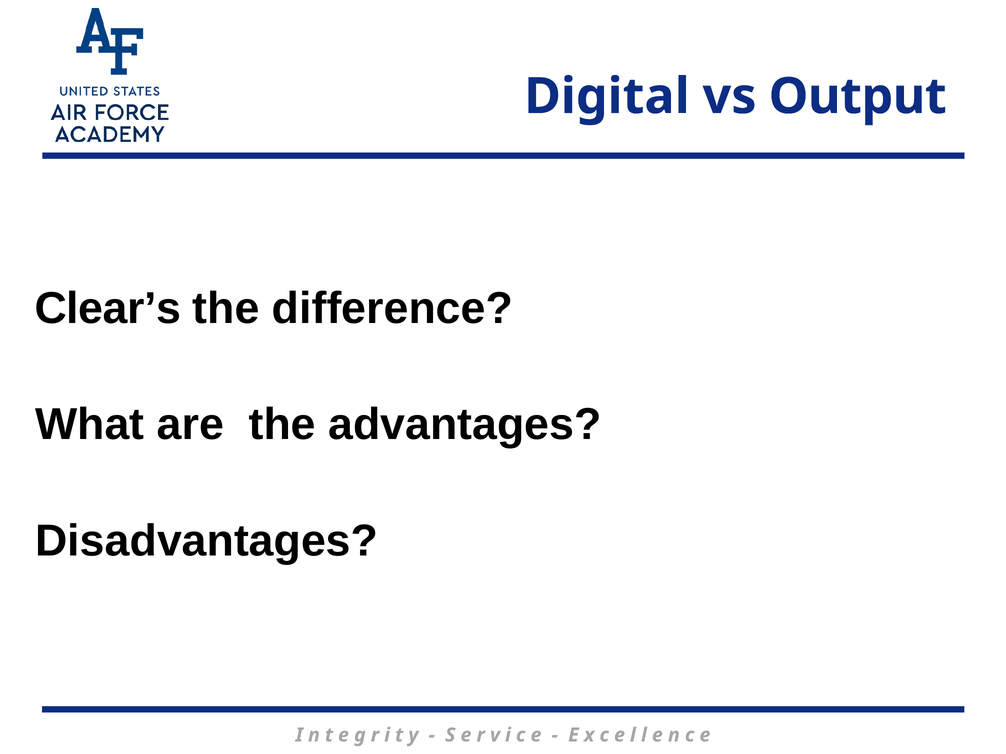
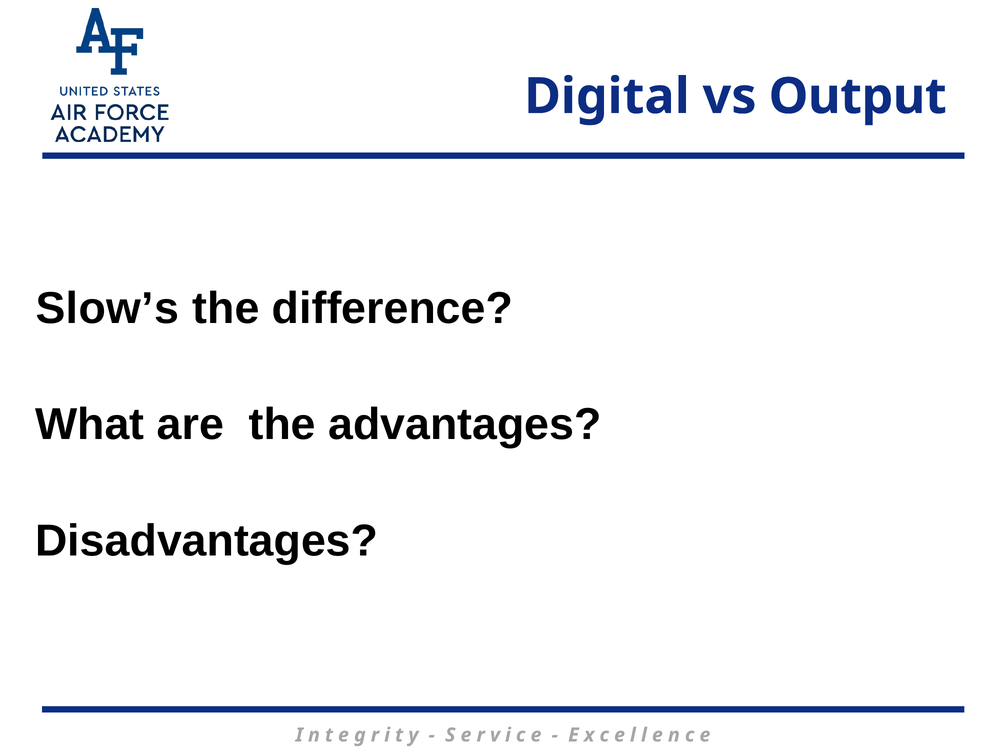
Clear’s: Clear’s -> Slow’s
